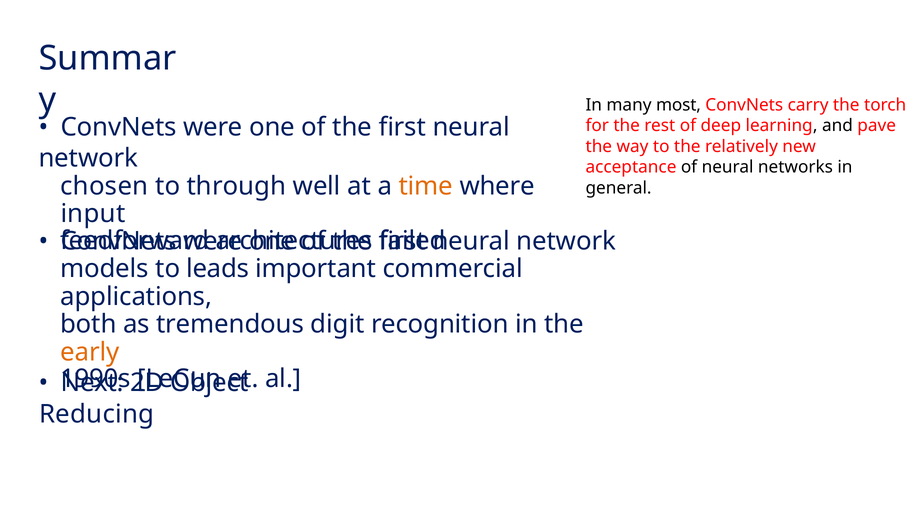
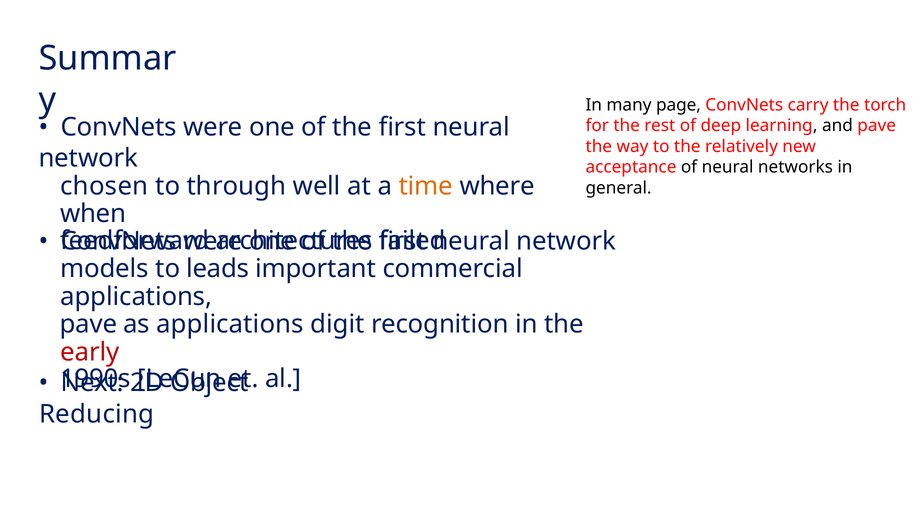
most: most -> page
input: input -> when
both at (88, 324): both -> pave
as tremendous: tremendous -> applications
early colour: orange -> red
